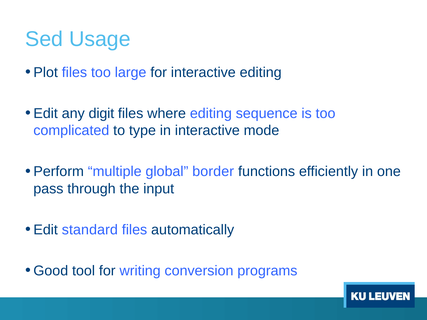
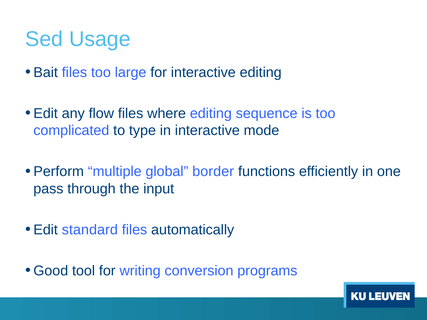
Plot: Plot -> Bait
digit: digit -> flow
